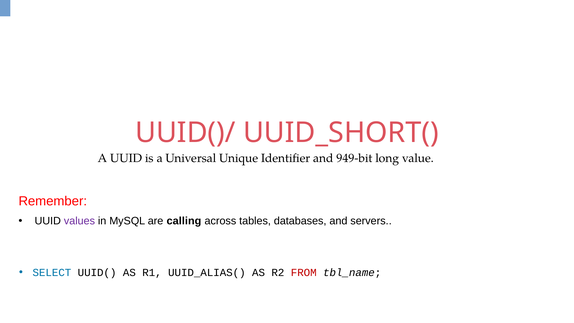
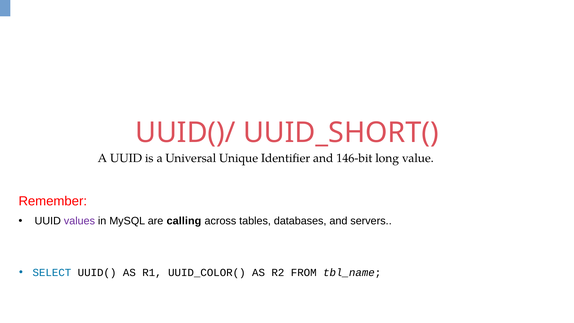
949-bit: 949-bit -> 146-bit
UUID_ALIAS(: UUID_ALIAS( -> UUID_COLOR(
FROM colour: red -> black
